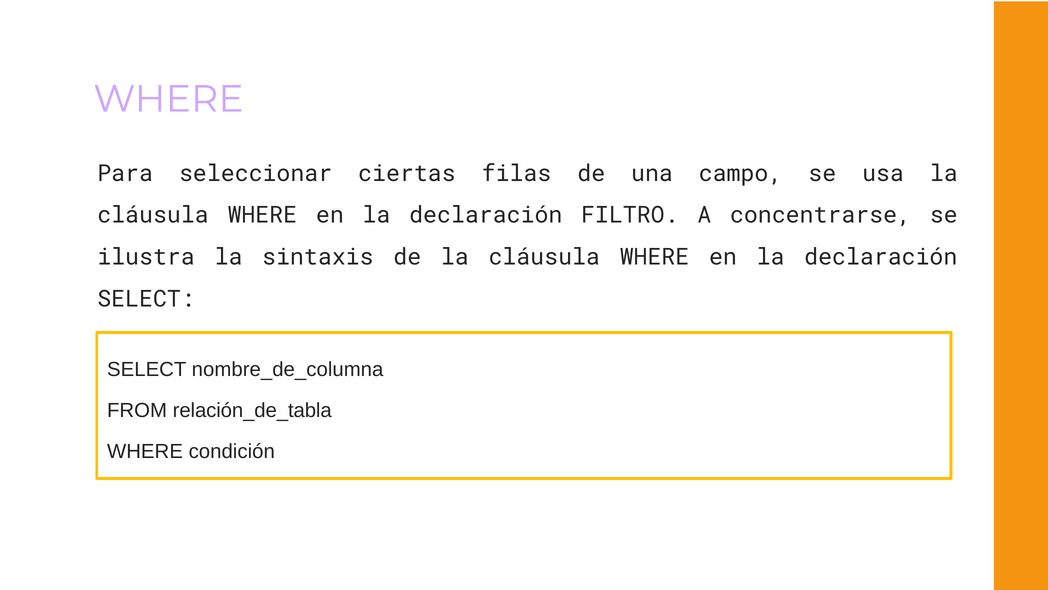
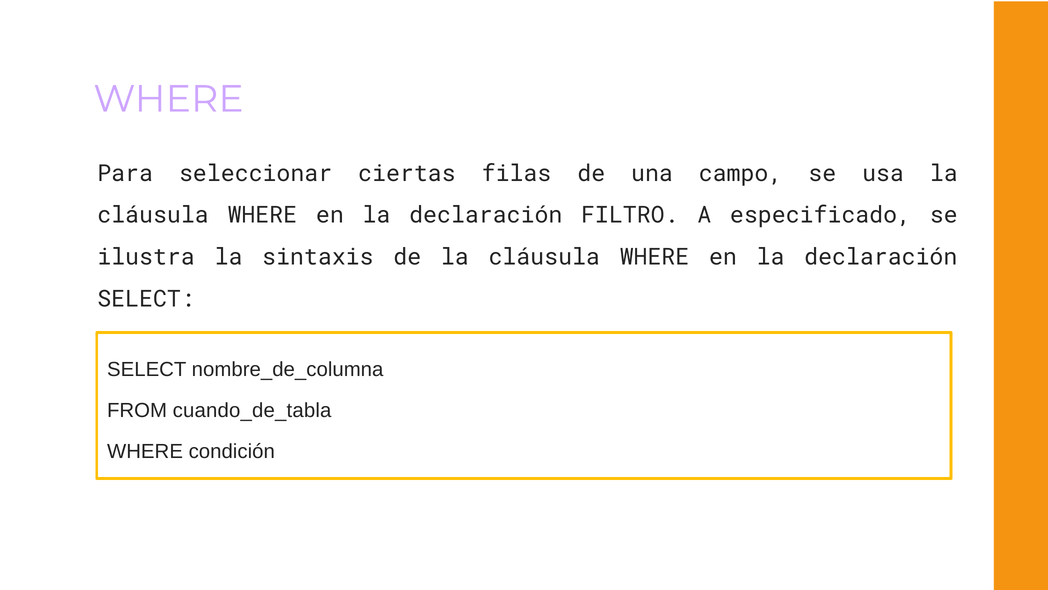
concentrarse: concentrarse -> especificado
relación_de_tabla: relación_de_tabla -> cuando_de_tabla
